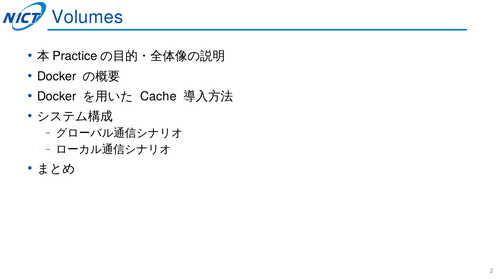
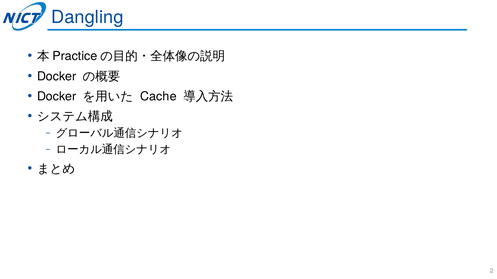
Volumes: Volumes -> Dangling
